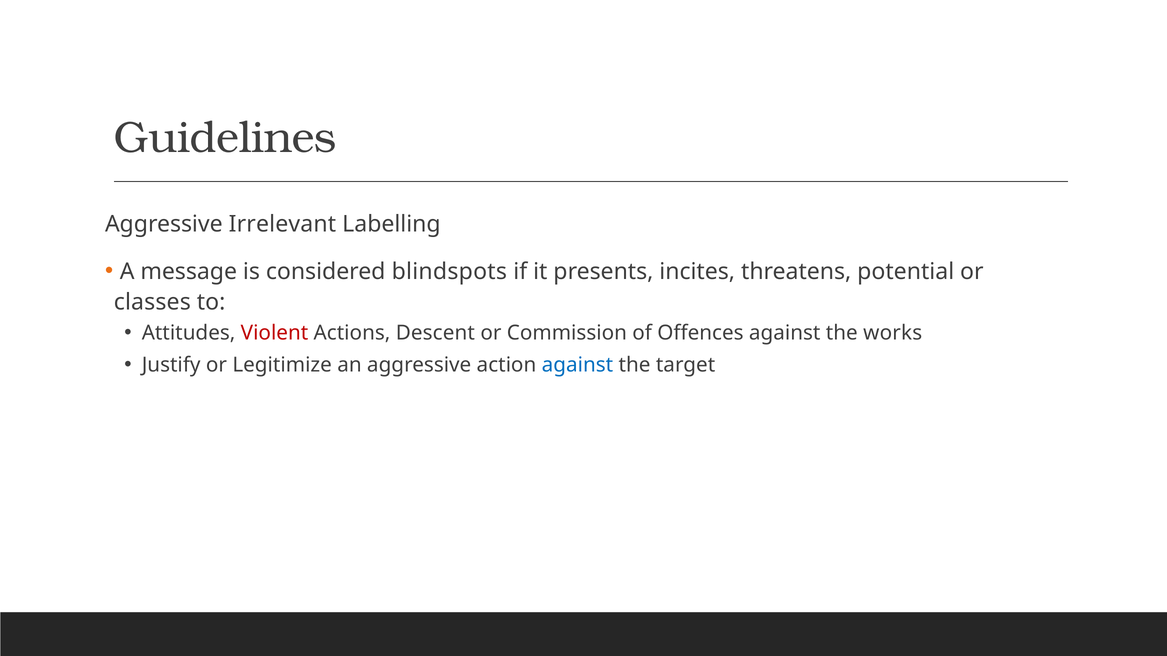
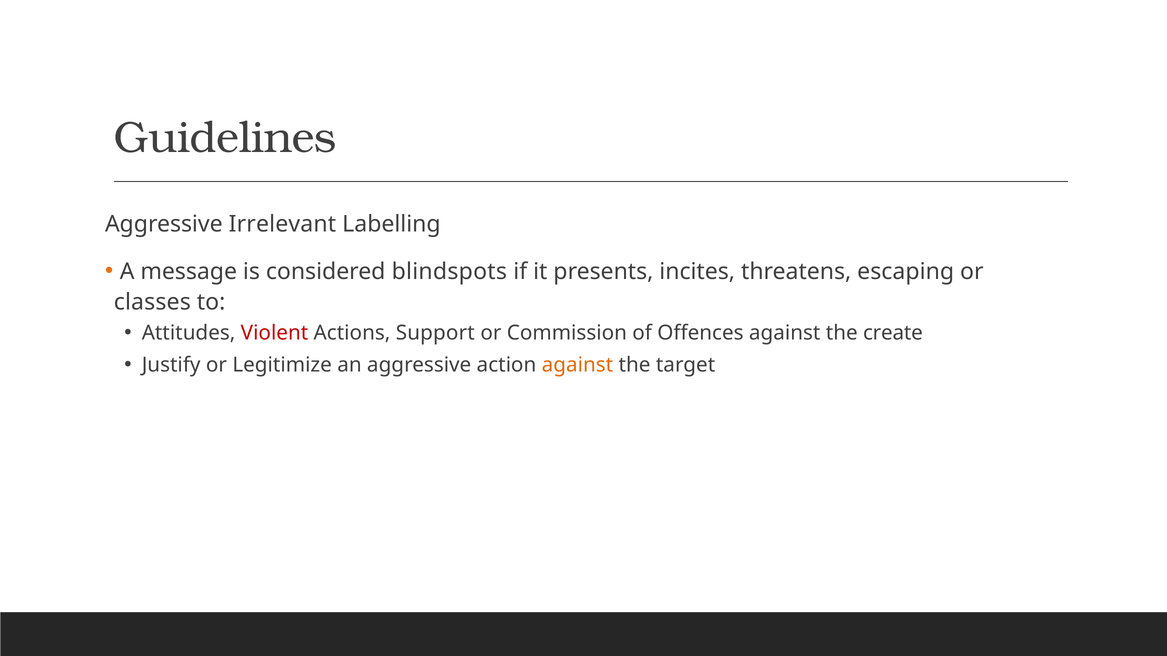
potential: potential -> escaping
Descent: Descent -> Support
works: works -> create
against at (577, 365) colour: blue -> orange
